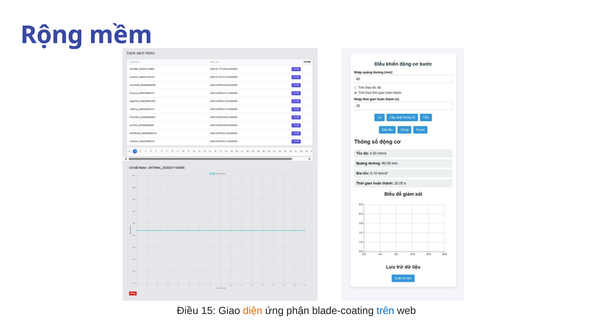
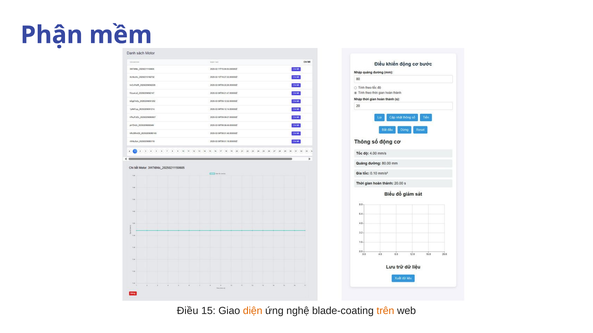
Rộng: Rộng -> Phận
phận: phận -> nghệ
trên colour: blue -> orange
